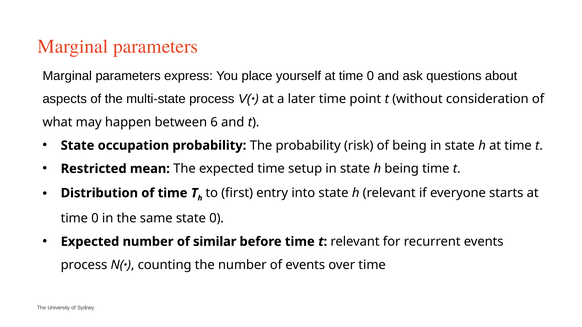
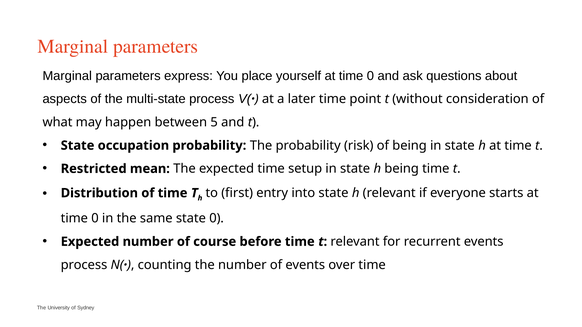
6: 6 -> 5
similar: similar -> course
